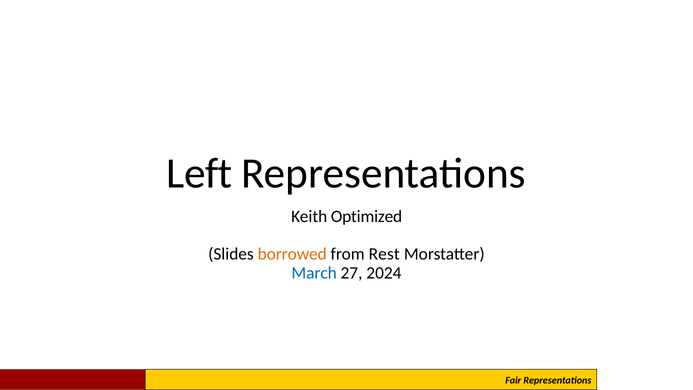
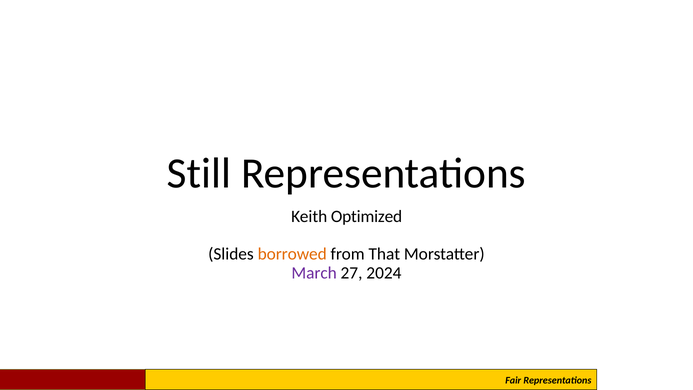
Left: Left -> Still
Rest: Rest -> That
March colour: blue -> purple
